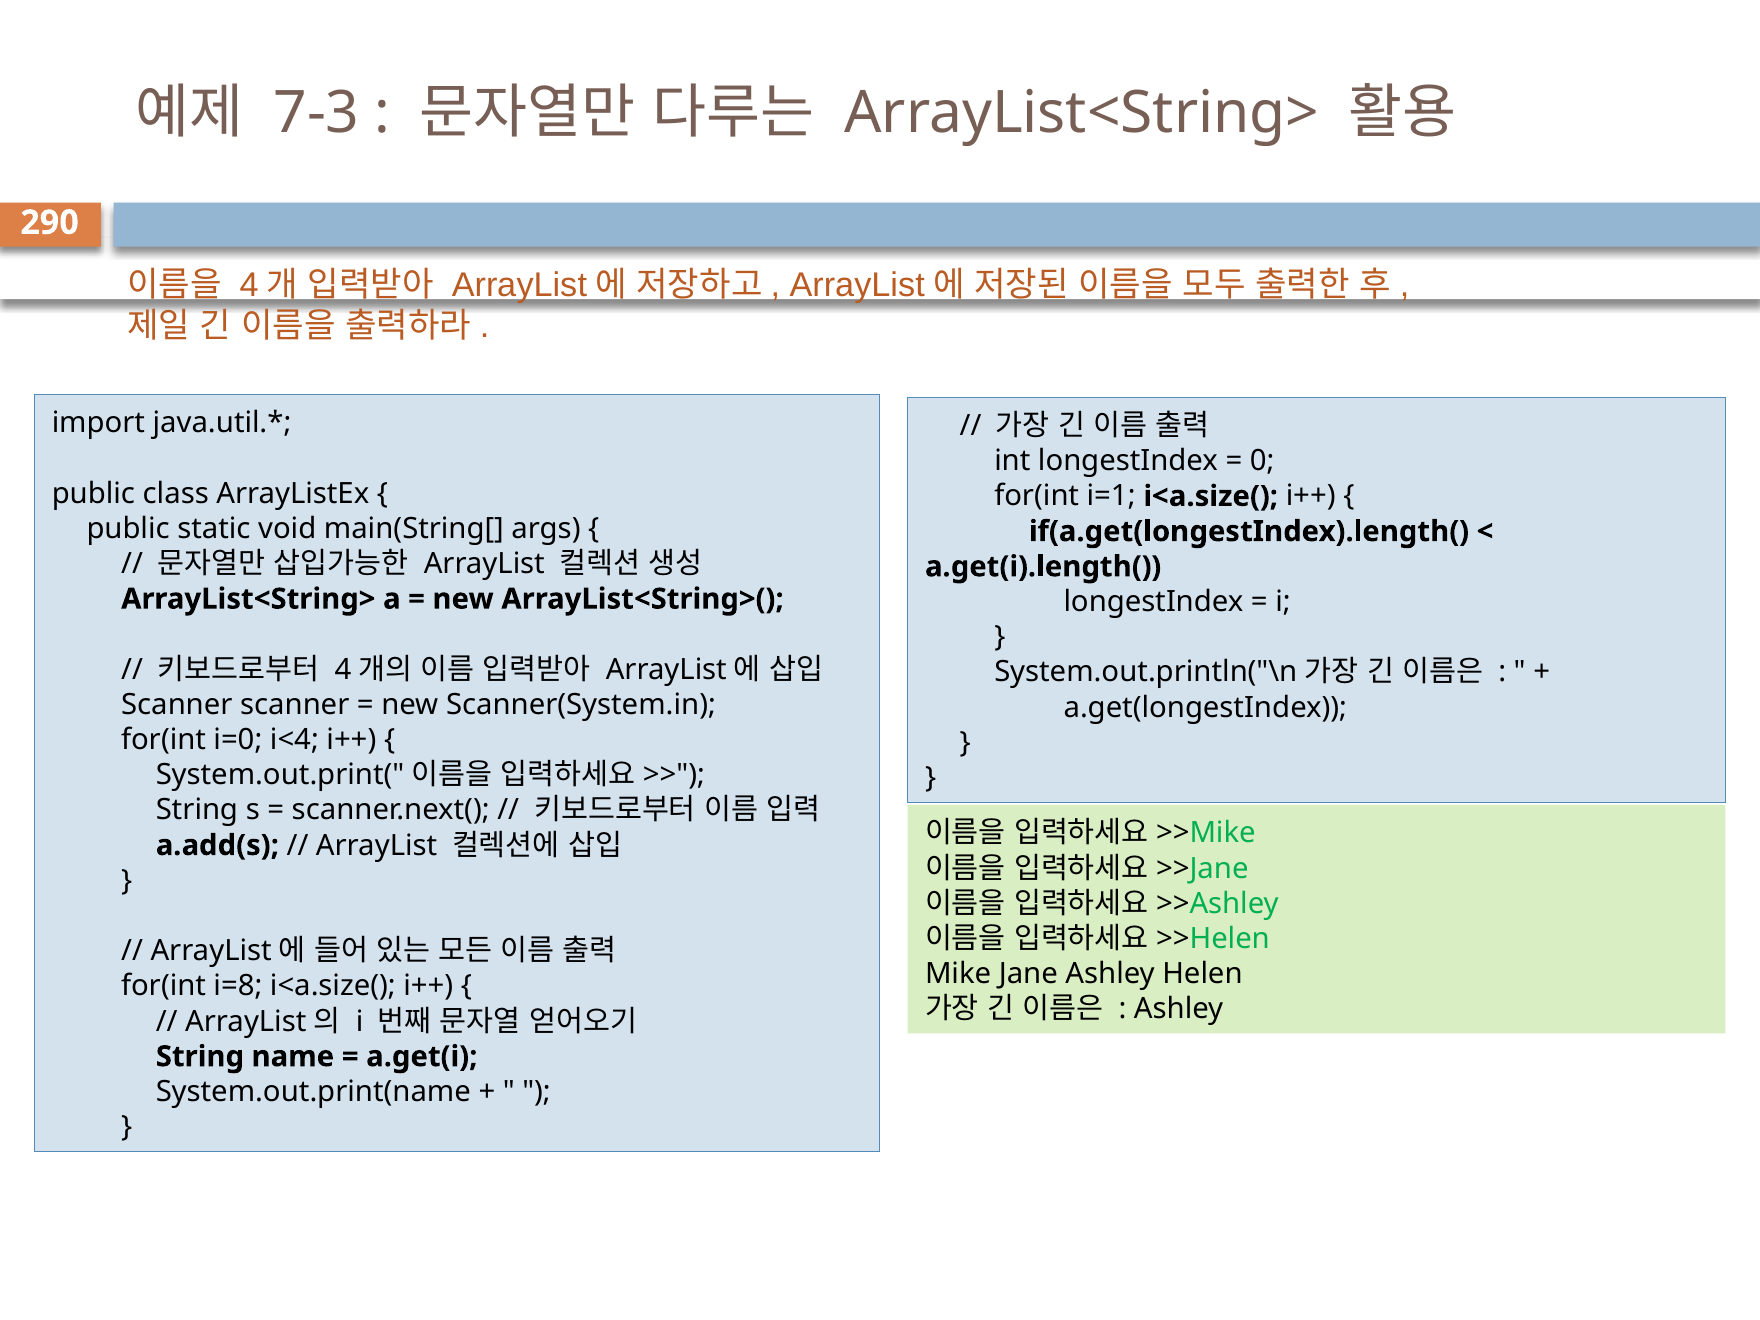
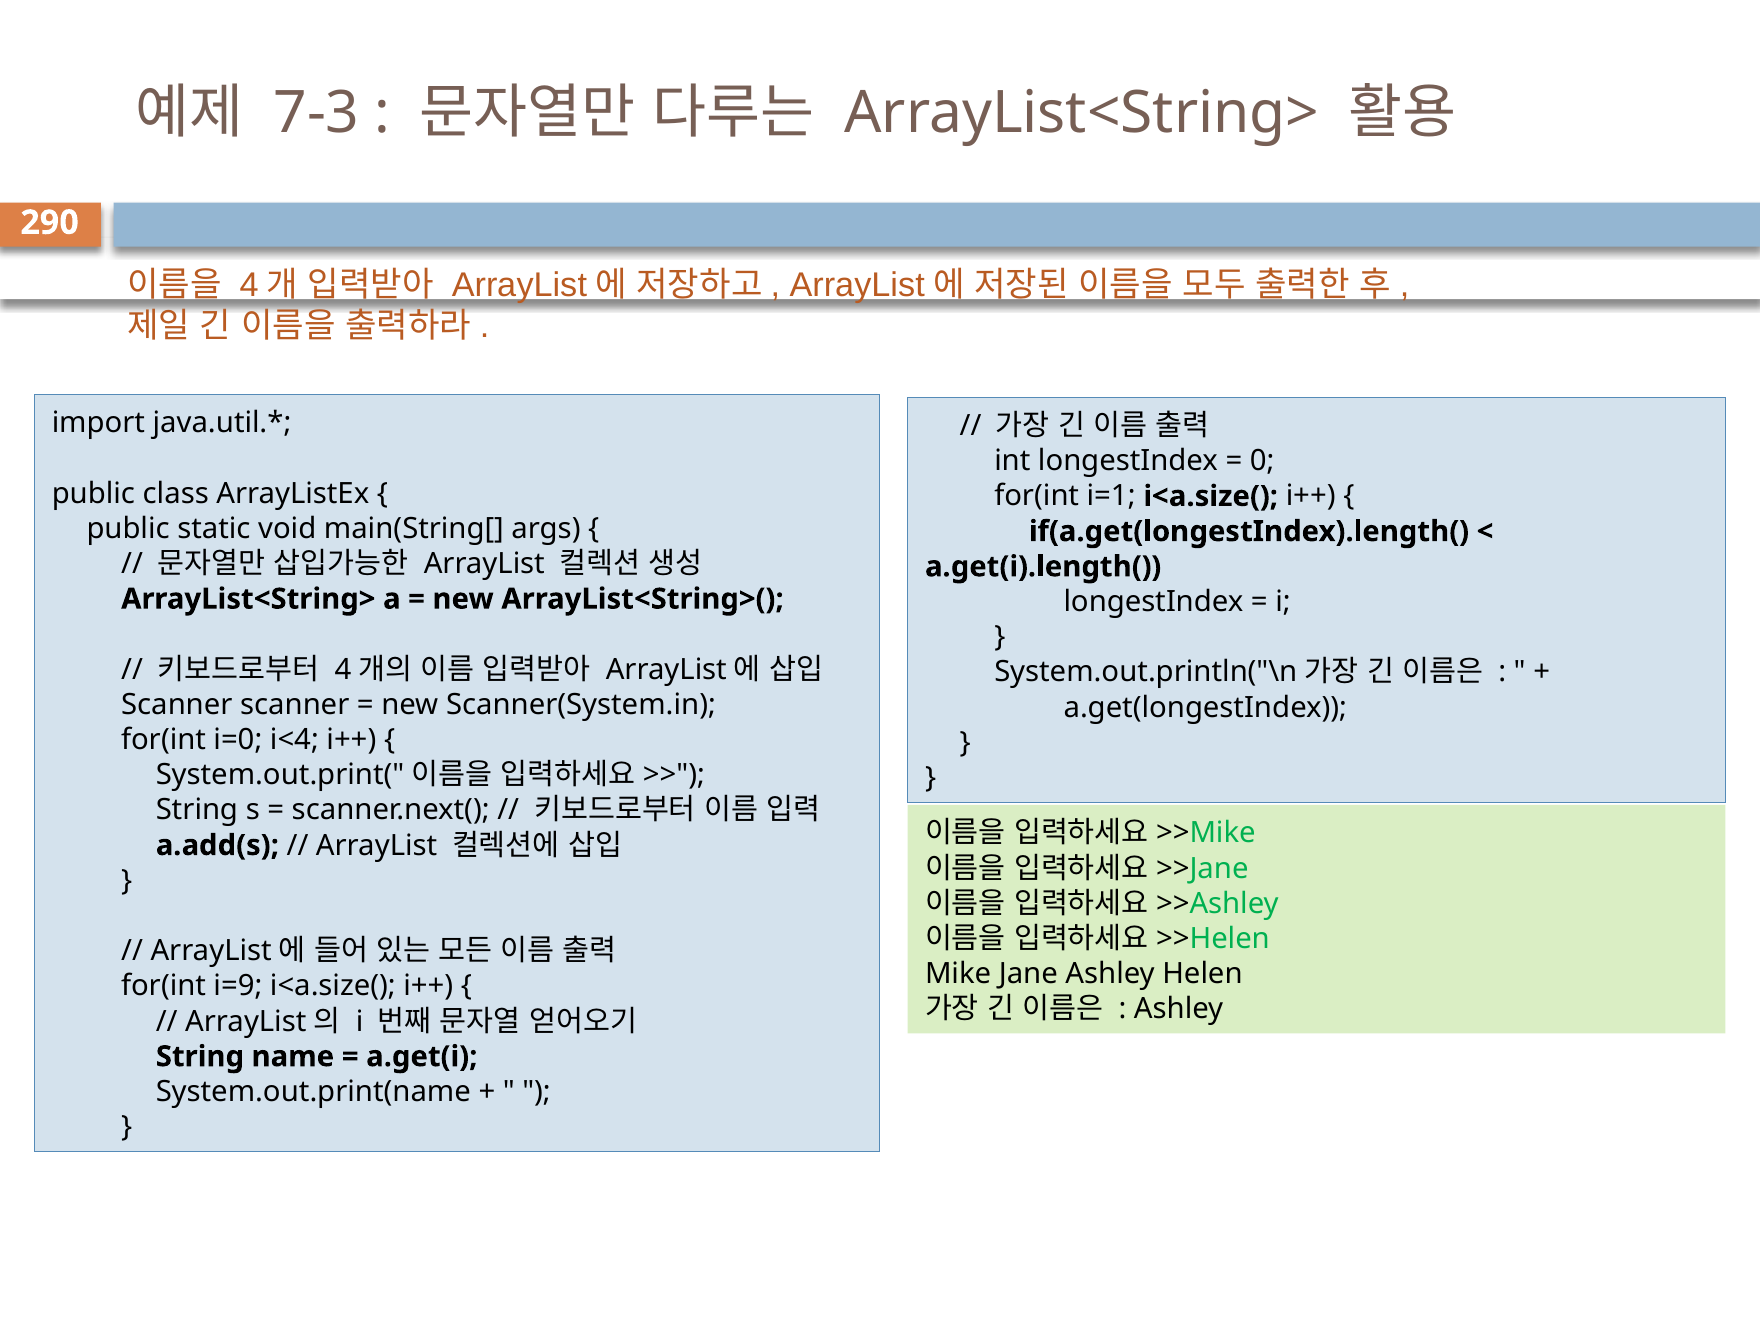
i=8: i=8 -> i=9
